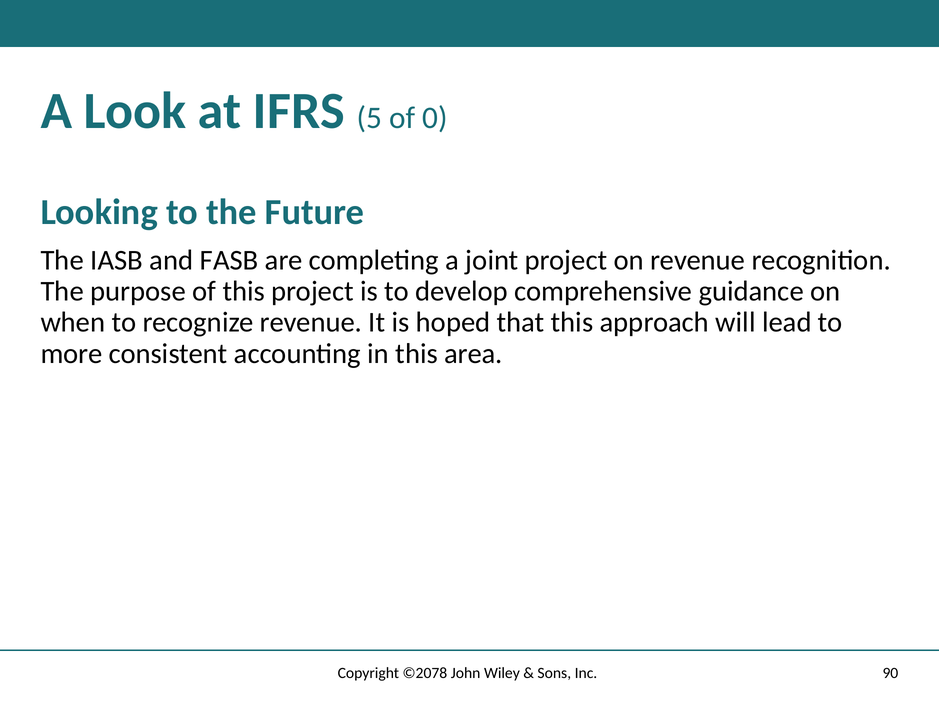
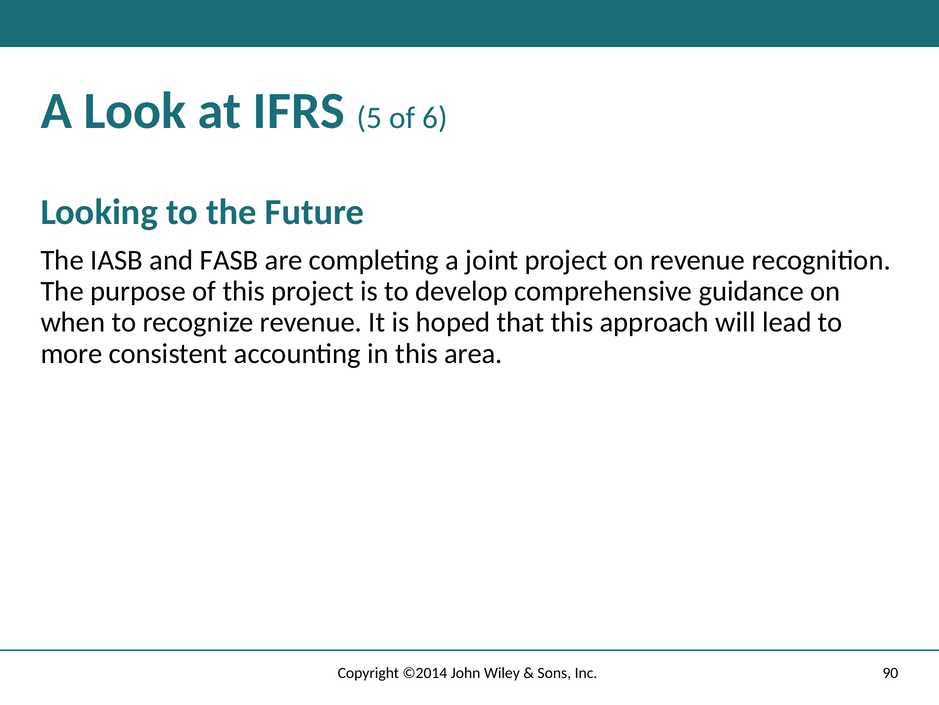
0: 0 -> 6
©2078: ©2078 -> ©2014
